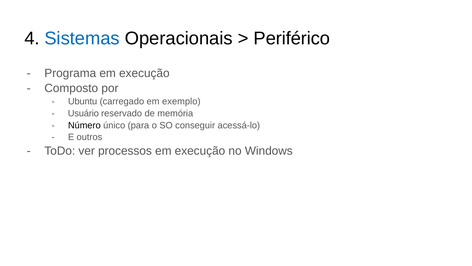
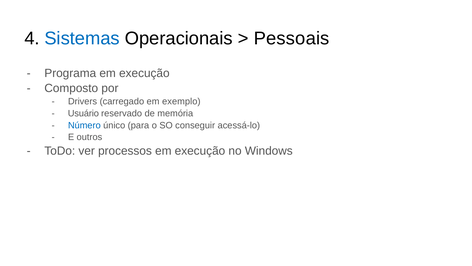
Periférico: Periférico -> Pessoais
Ubuntu: Ubuntu -> Drivers
Número colour: black -> blue
